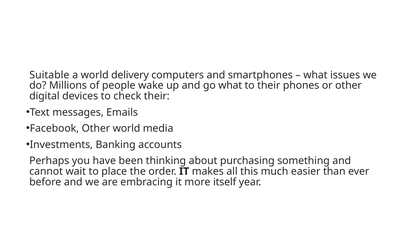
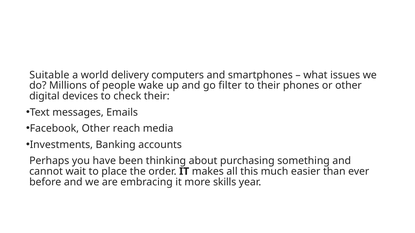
go what: what -> filter
Other world: world -> reach
itself: itself -> skills
